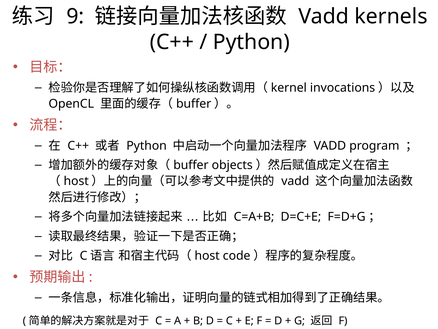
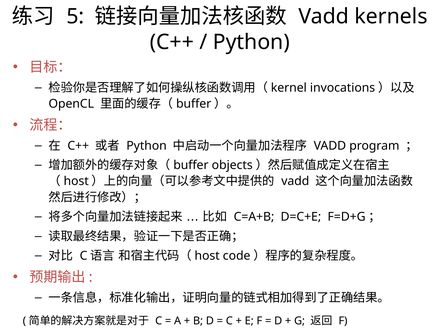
9: 9 -> 5
